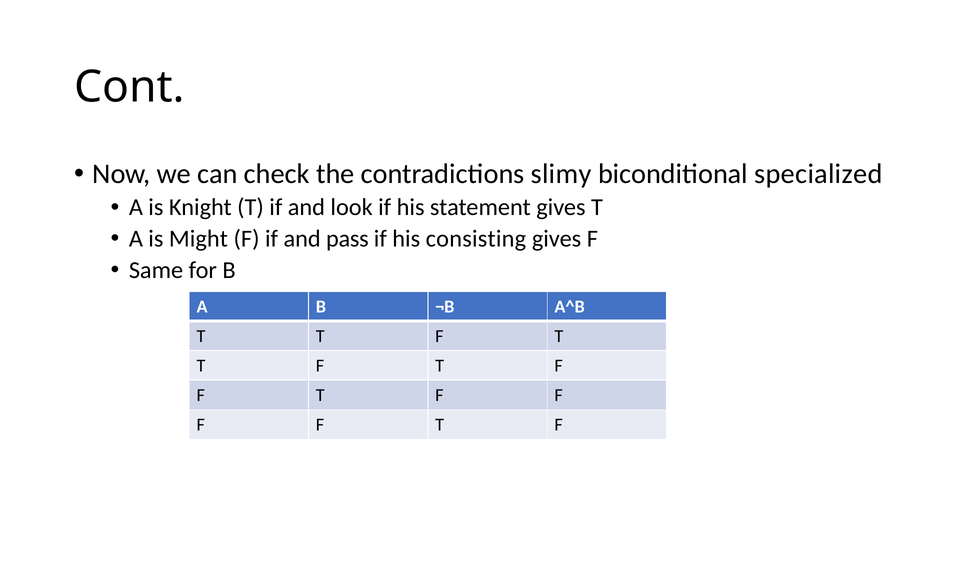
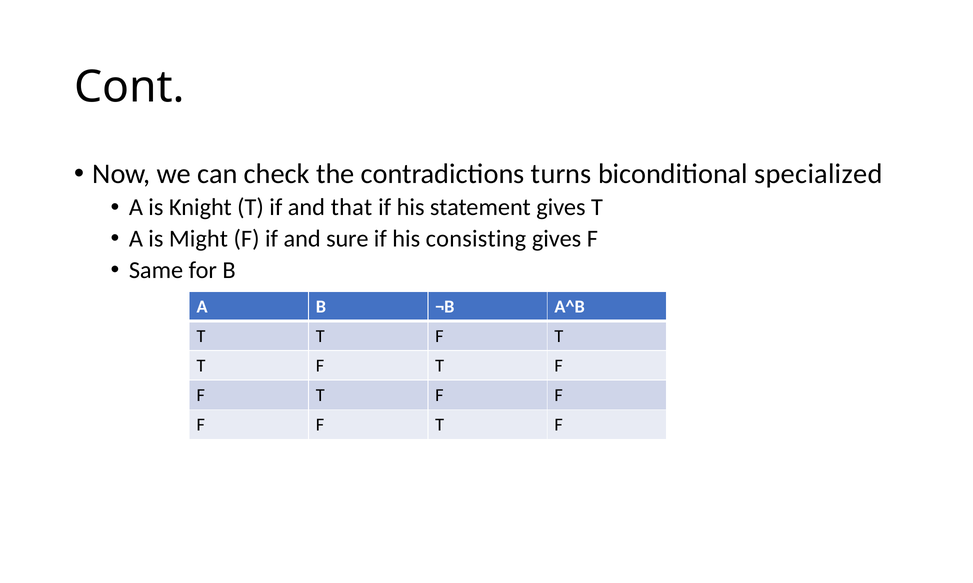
slimy: slimy -> turns
look: look -> that
pass: pass -> sure
